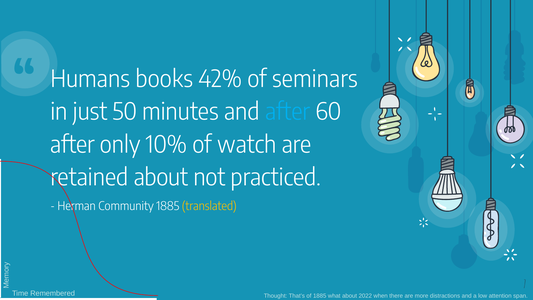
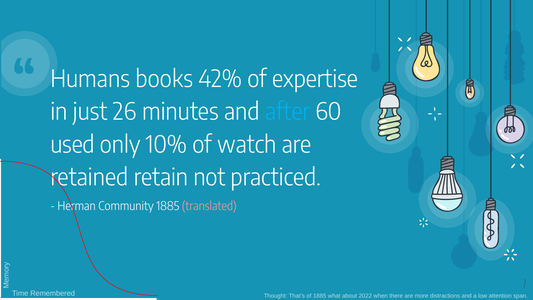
seminars: seminars -> expertise
50: 50 -> 26
after at (73, 145): after -> used
retained about: about -> retain
translated colour: yellow -> pink
